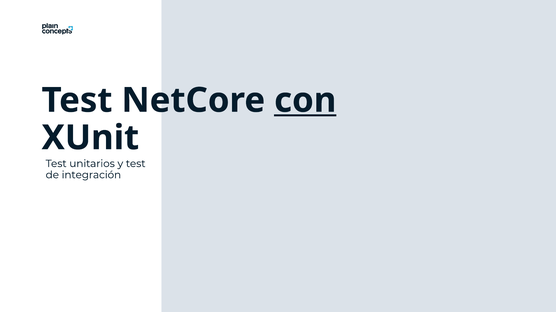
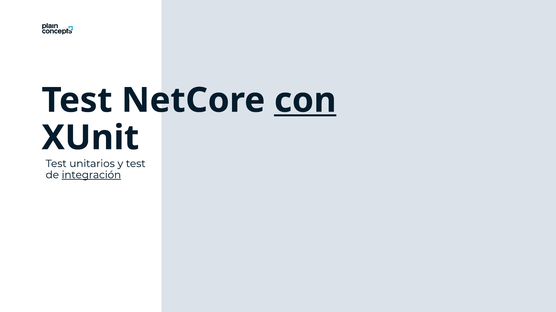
integración underline: none -> present
